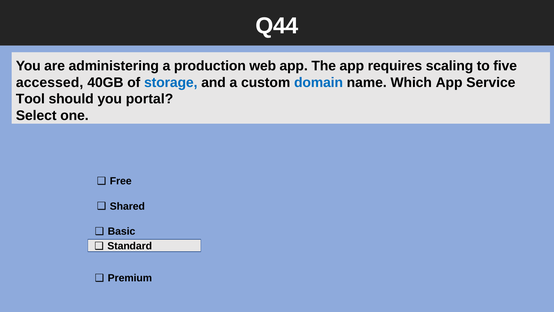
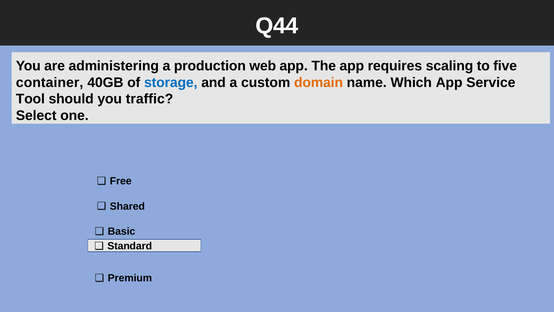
accessed: accessed -> container
domain colour: blue -> orange
portal: portal -> traffic
